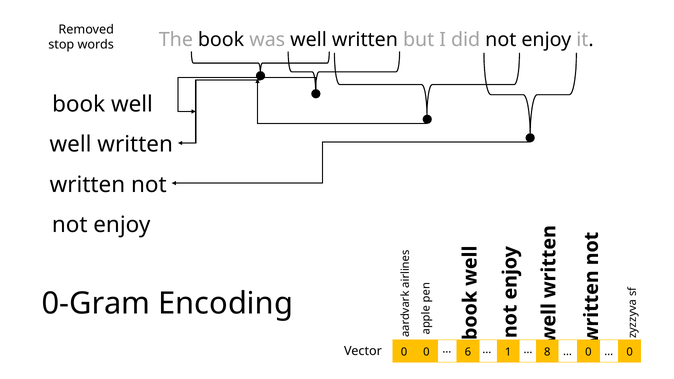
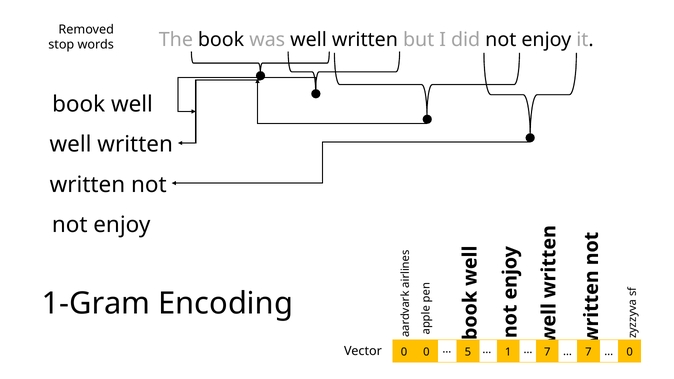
0-Gram: 0-Gram -> 1-Gram
Vector 0: 0 -> 7
6: 6 -> 5
1 8: 8 -> 7
